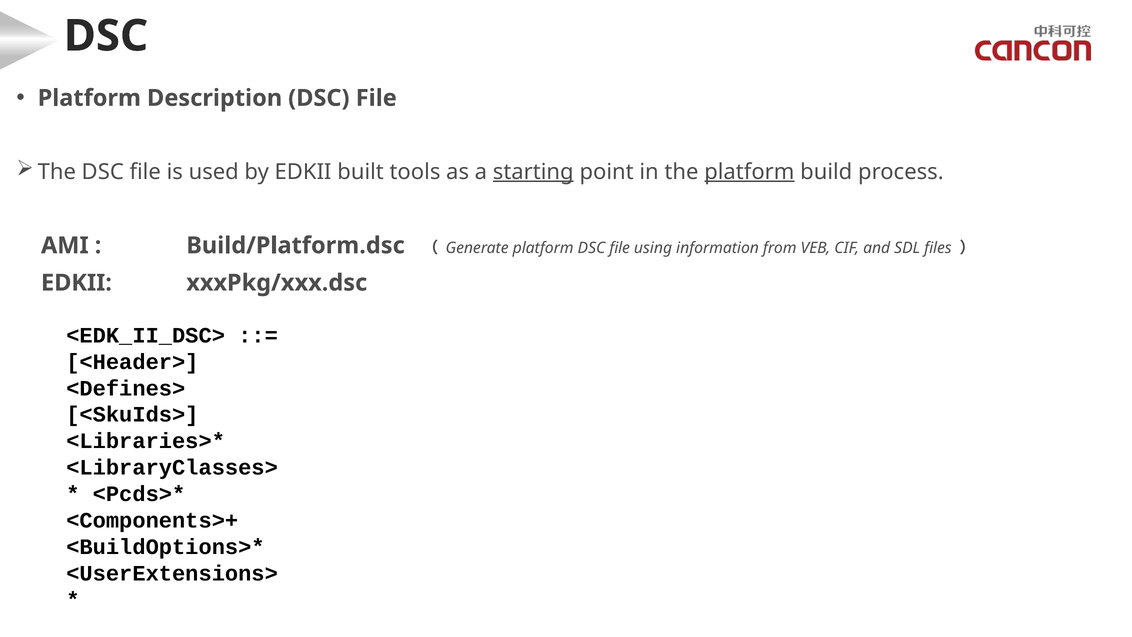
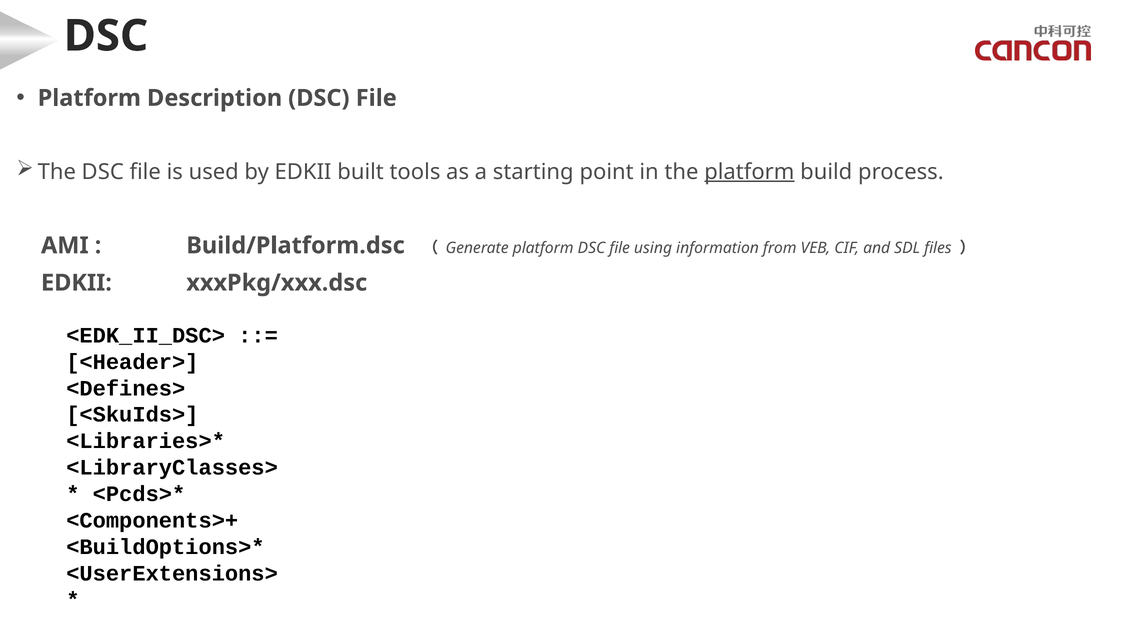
starting underline: present -> none
